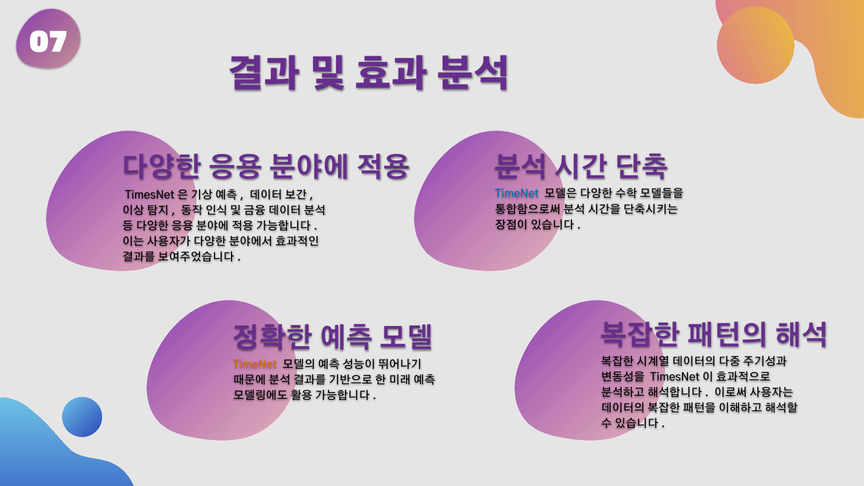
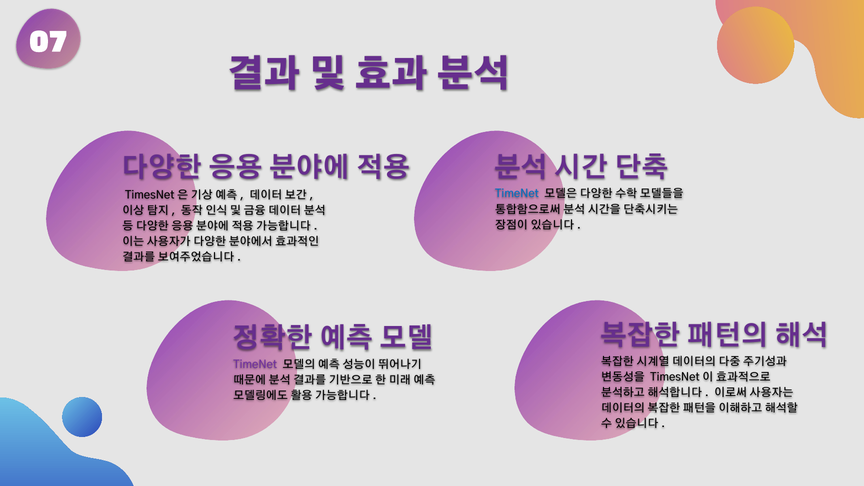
TimeNet at (255, 364) colour: orange -> purple
